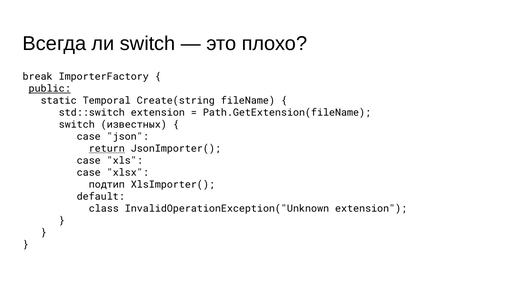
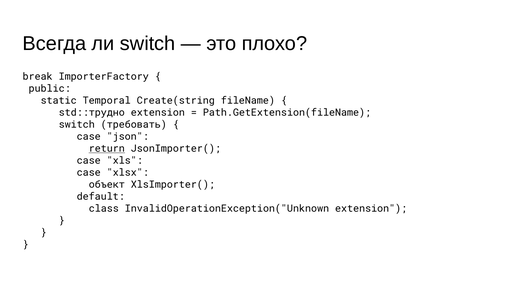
public underline: present -> none
std::switch: std::switch -> std::трудно
известных: известных -> требовать
подтип: подтип -> объект
